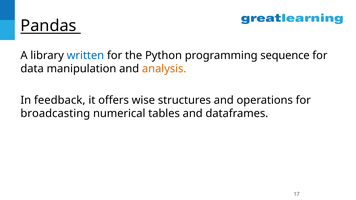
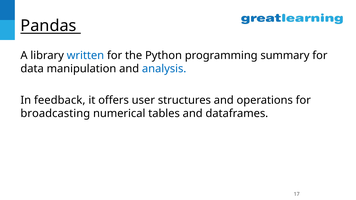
sequence: sequence -> summary
analysis colour: orange -> blue
wise: wise -> user
